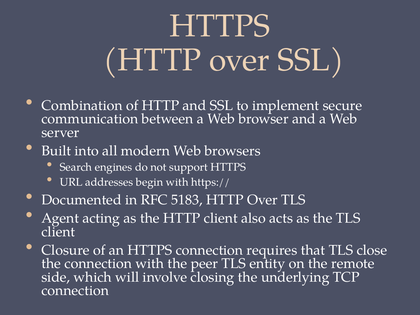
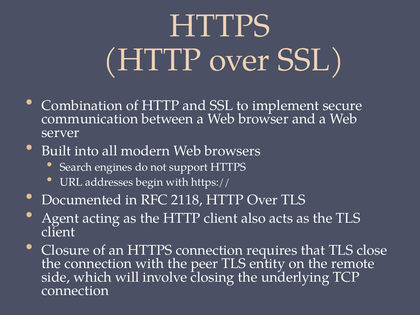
5183: 5183 -> 2118
